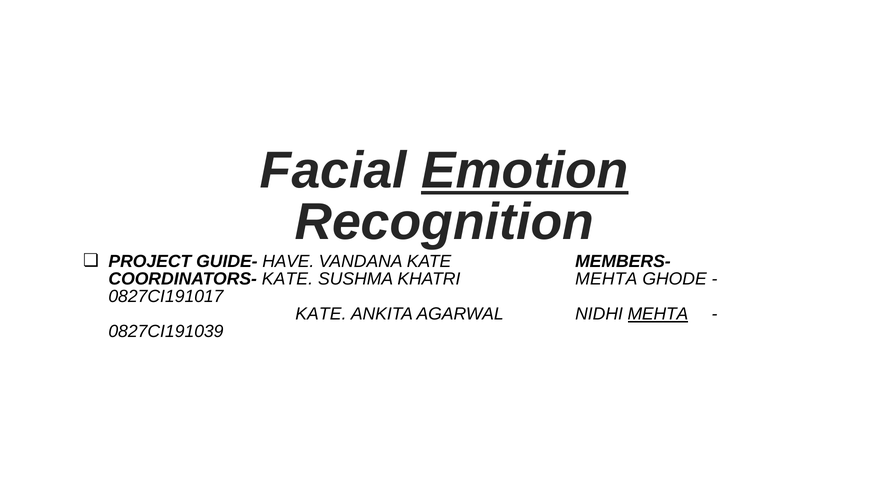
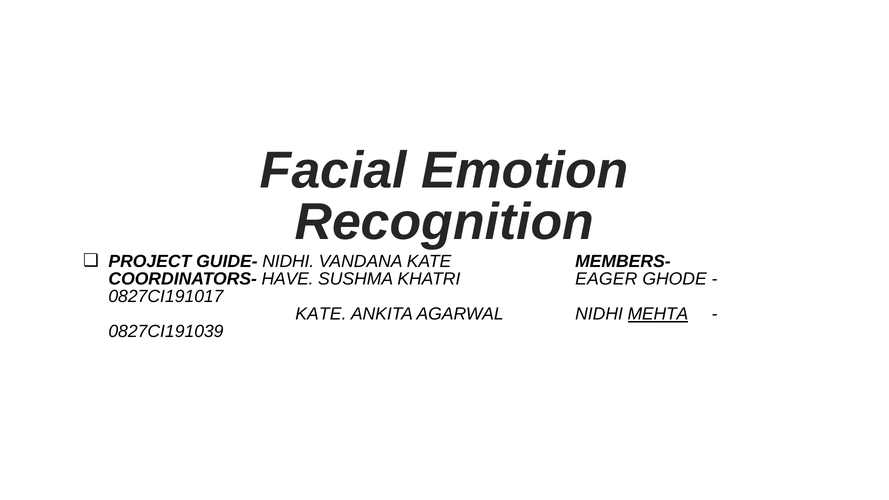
Emotion underline: present -> none
GUIDE- HAVE: HAVE -> NIDHI
COORDINATORS- KATE: KATE -> HAVE
KHATRI MEHTA: MEHTA -> EAGER
